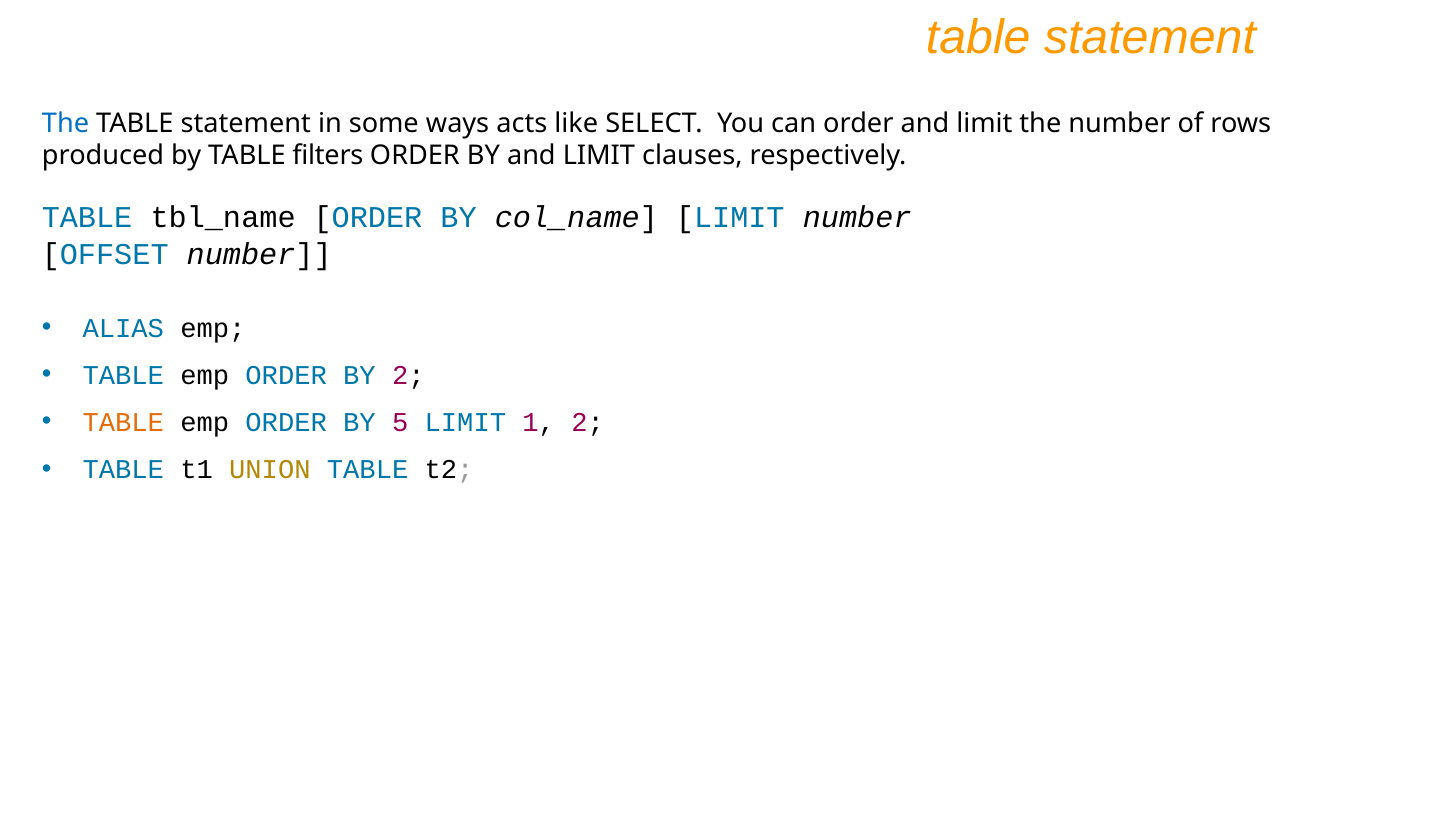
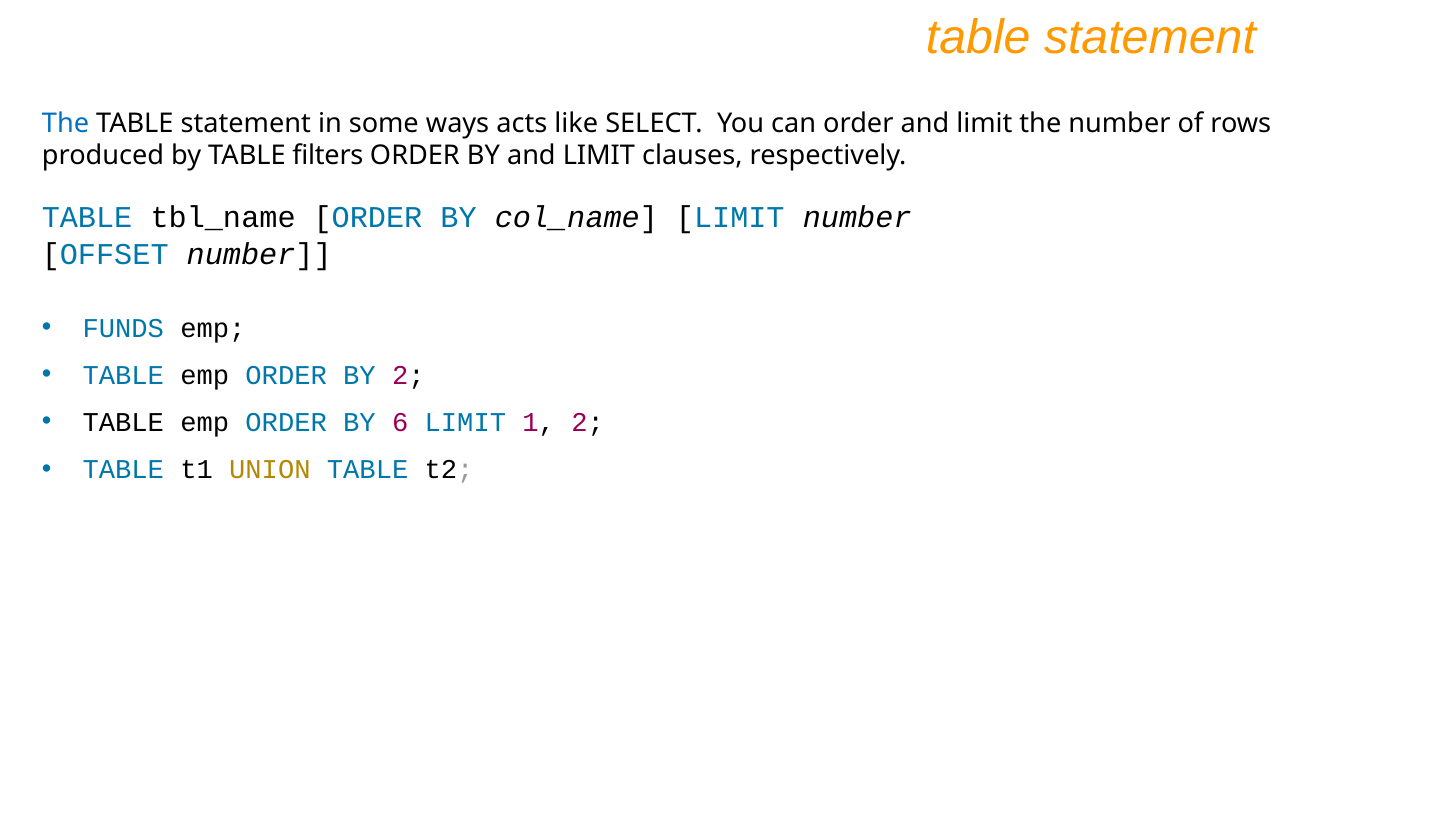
ALIAS: ALIAS -> FUNDS
TABLE at (123, 422) colour: orange -> black
5: 5 -> 6
